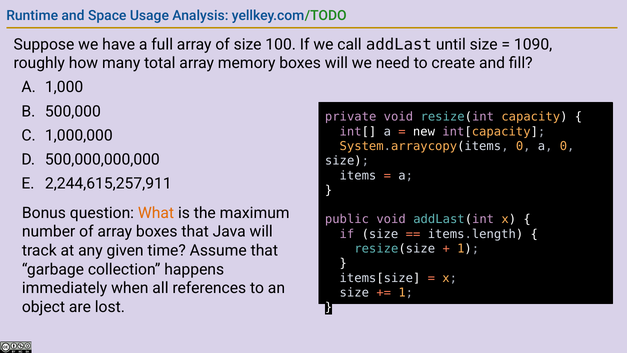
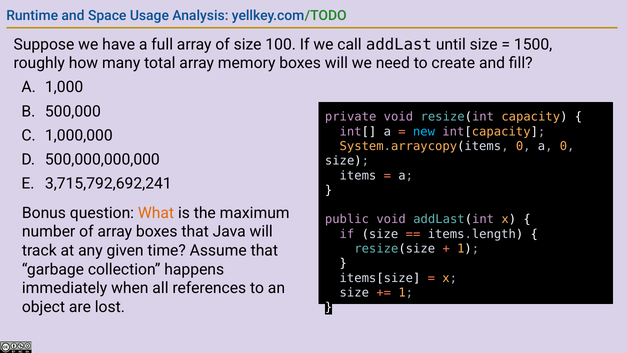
1090: 1090 -> 1500
new colour: white -> light blue
2,244,615,257,911: 2,244,615,257,911 -> 3,715,792,692,241
